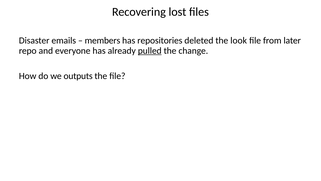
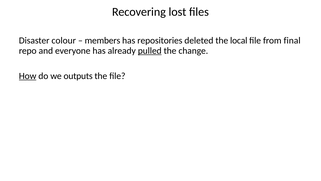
emails: emails -> colour
look: look -> local
later: later -> final
How underline: none -> present
